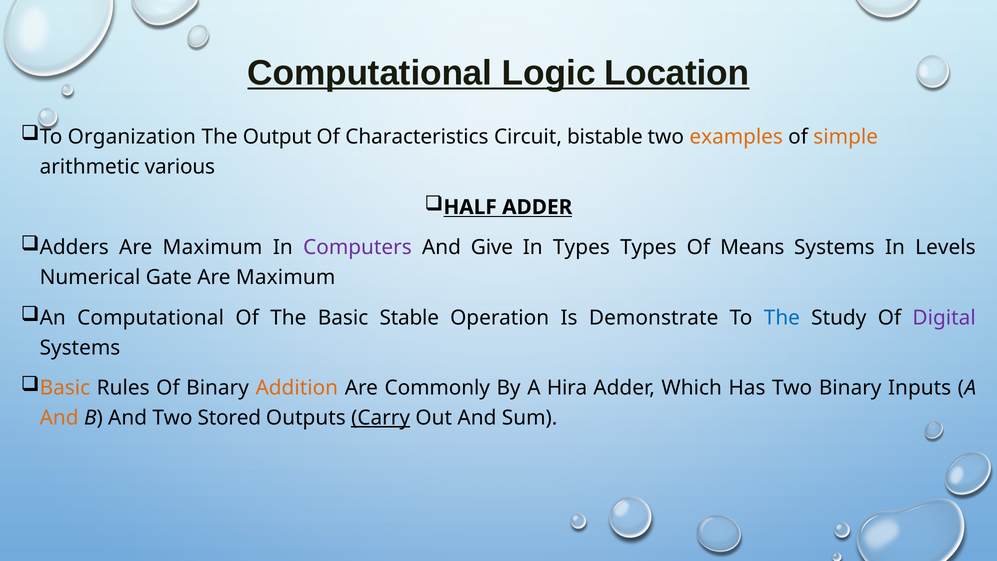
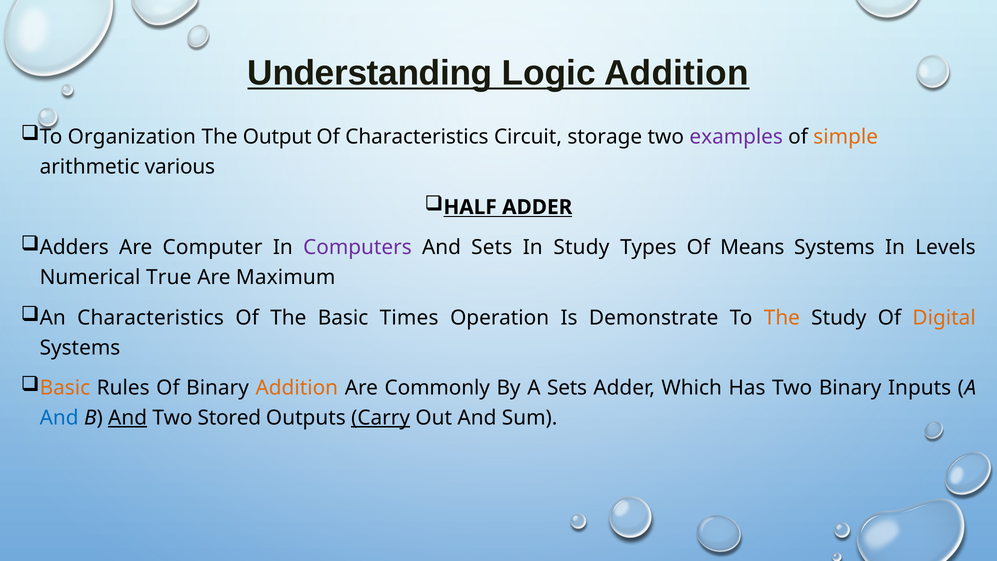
Computational at (370, 73): Computational -> Understanding
Logic Location: Location -> Addition
bistable: bistable -> storage
examples colour: orange -> purple
Adders Are Maximum: Maximum -> Computer
And Give: Give -> Sets
In Types: Types -> Study
Gate: Gate -> True
An Computational: Computational -> Characteristics
Stable: Stable -> Times
The at (782, 318) colour: blue -> orange
Digital colour: purple -> orange
A Hira: Hira -> Sets
And at (59, 418) colour: orange -> blue
And at (128, 418) underline: none -> present
